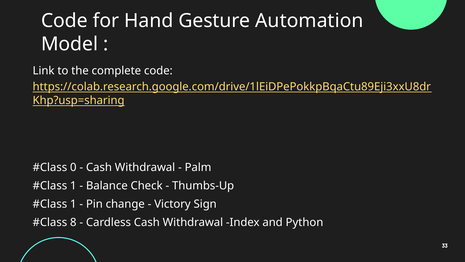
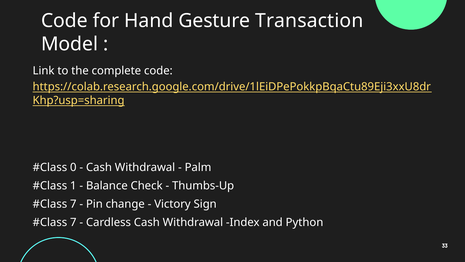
Automation: Automation -> Transaction
1 at (73, 204): 1 -> 7
8 at (73, 222): 8 -> 7
